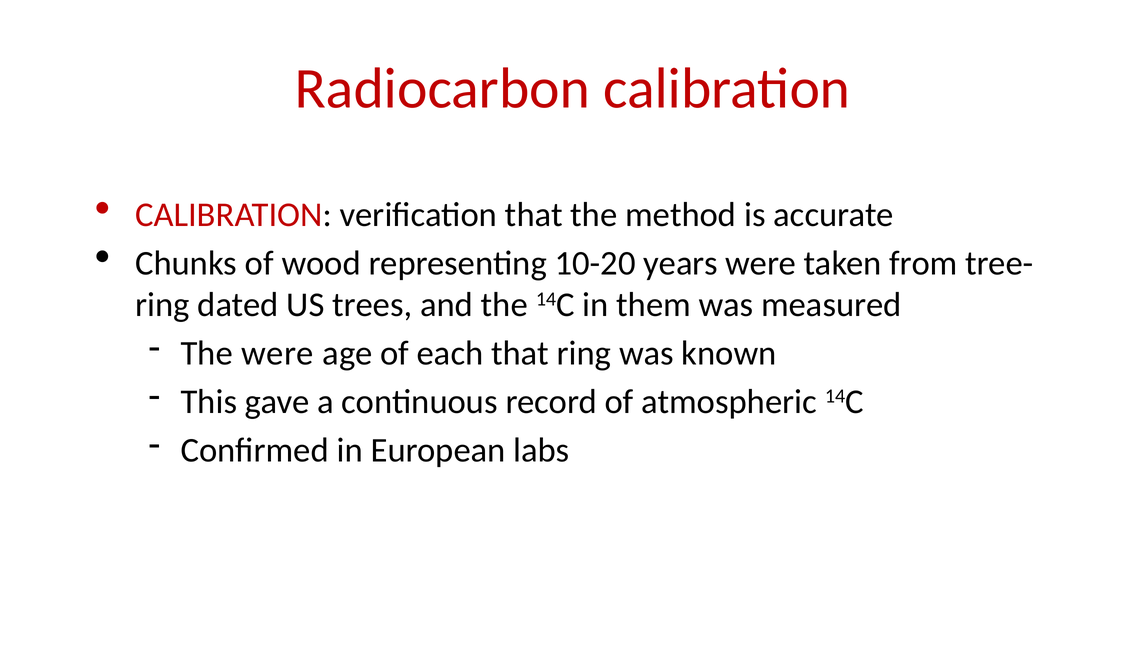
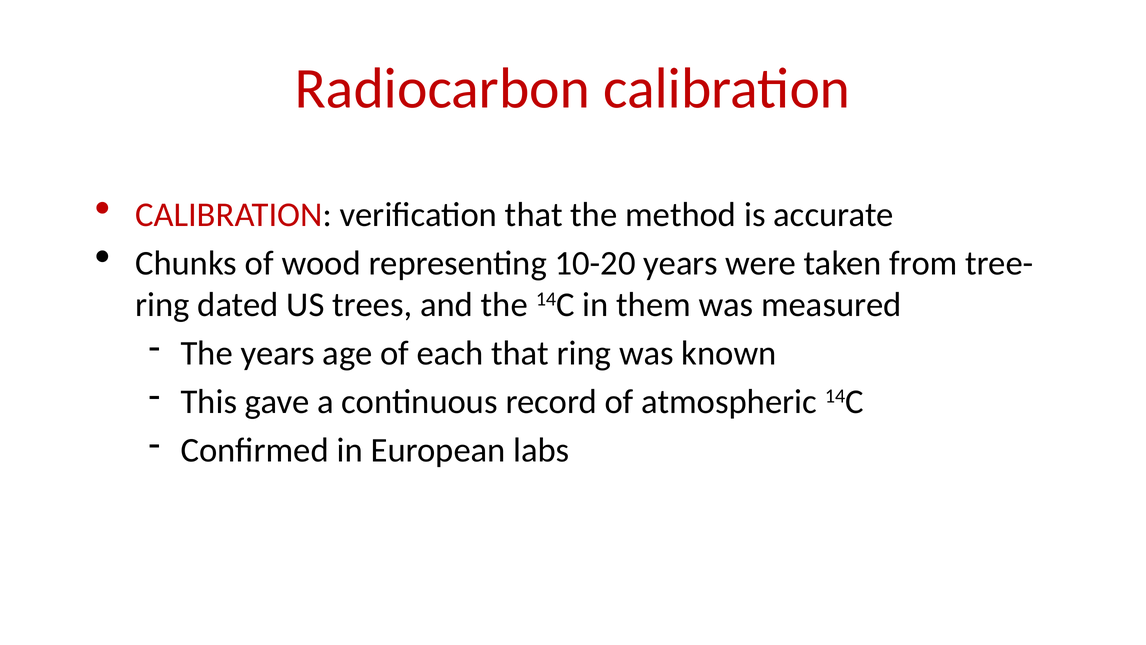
The were: were -> years
